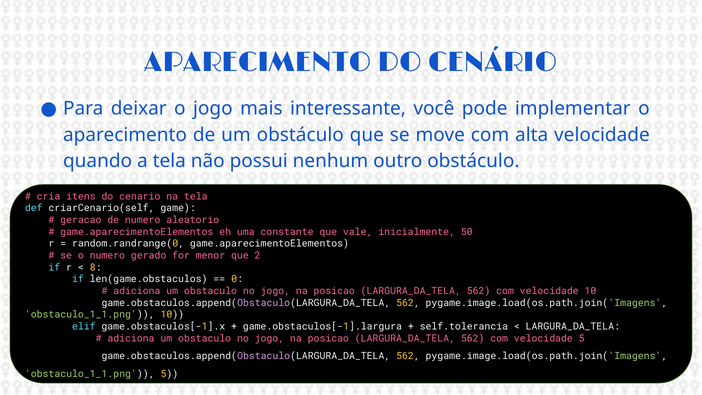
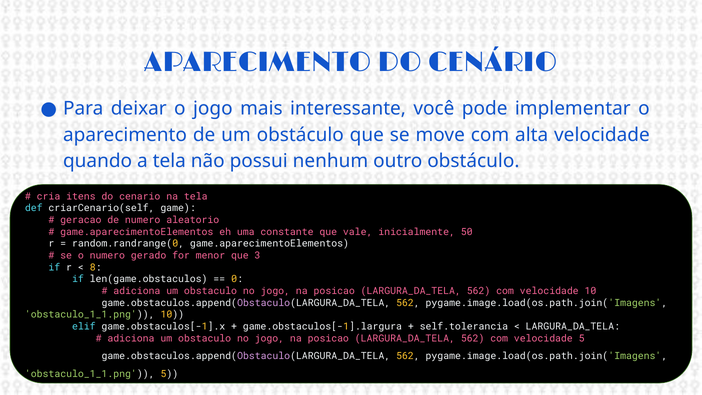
2: 2 -> 3
